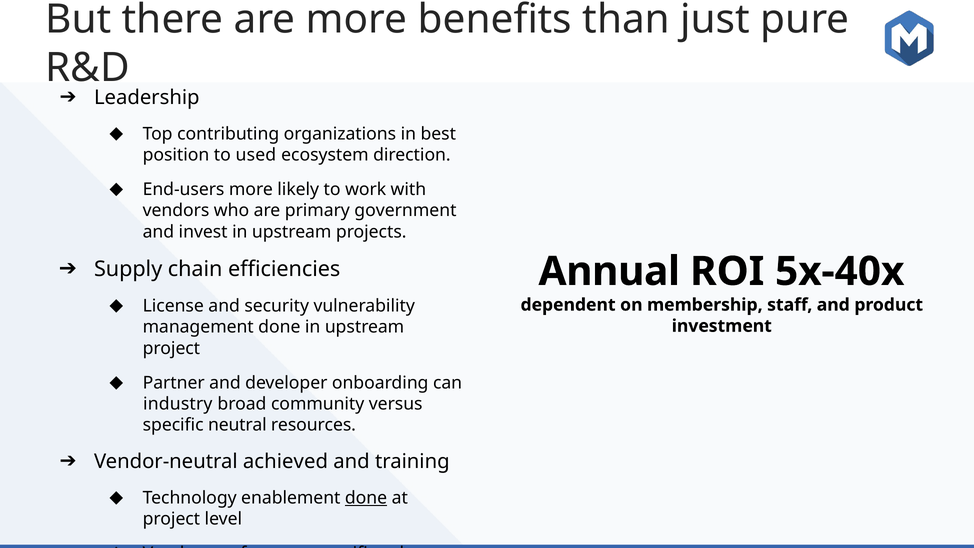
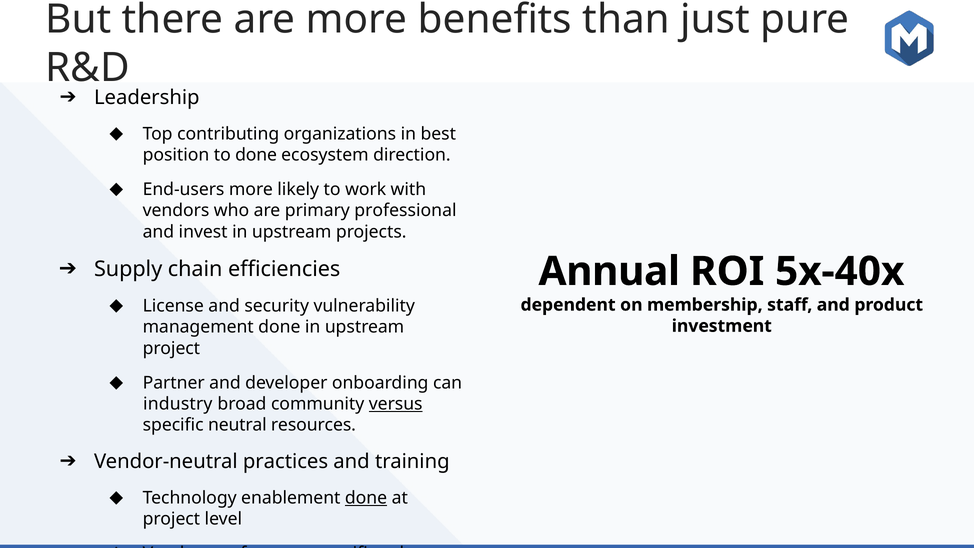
to used: used -> done
government: government -> professional
versus underline: none -> present
achieved: achieved -> practices
